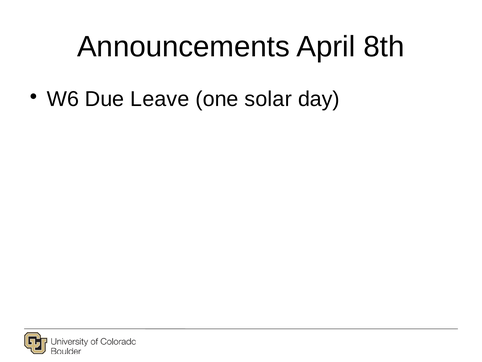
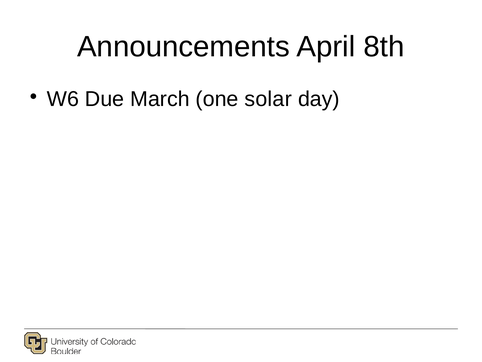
Leave: Leave -> March
